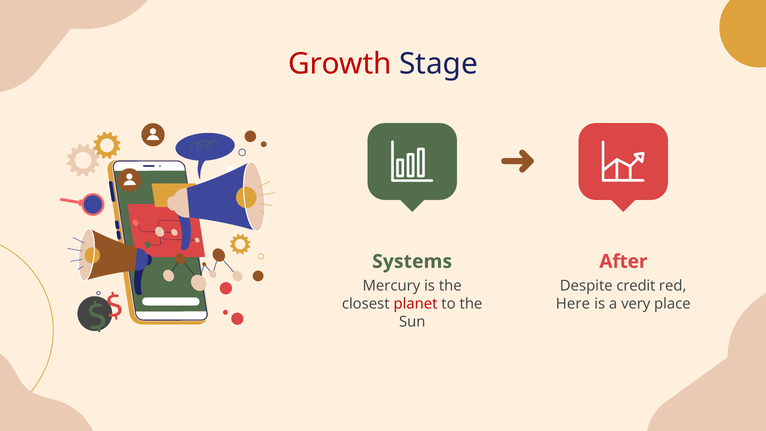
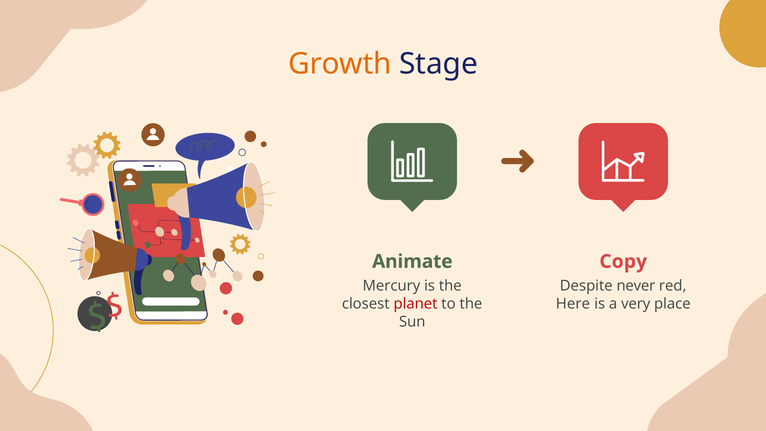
Growth colour: red -> orange
Systems: Systems -> Animate
After: After -> Copy
credit: credit -> never
